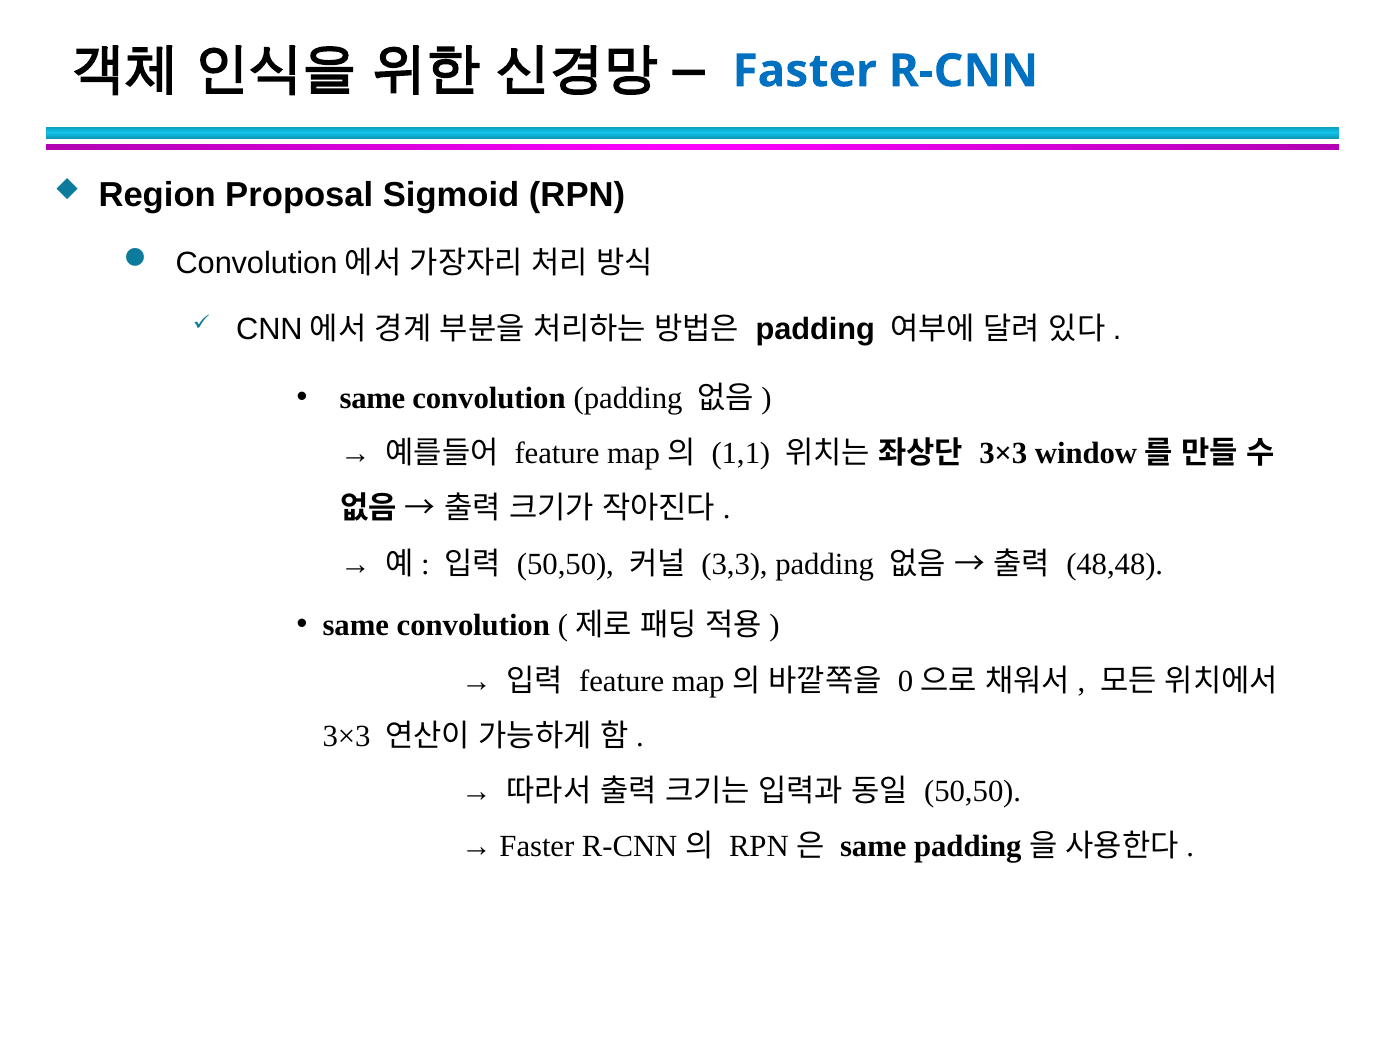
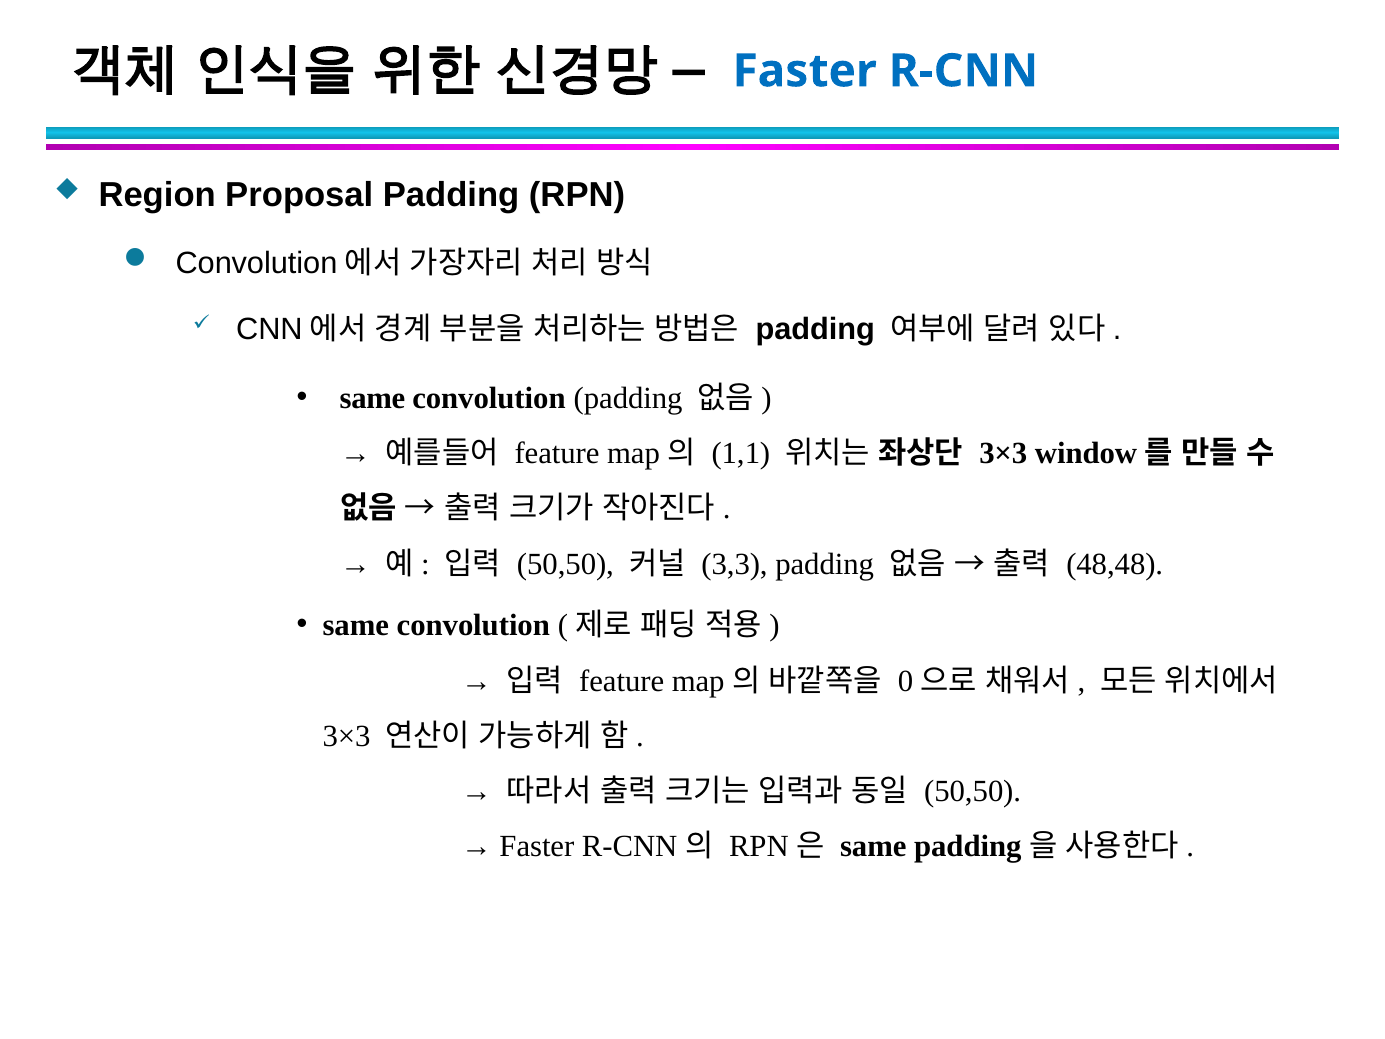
Proposal Sigmoid: Sigmoid -> Padding
